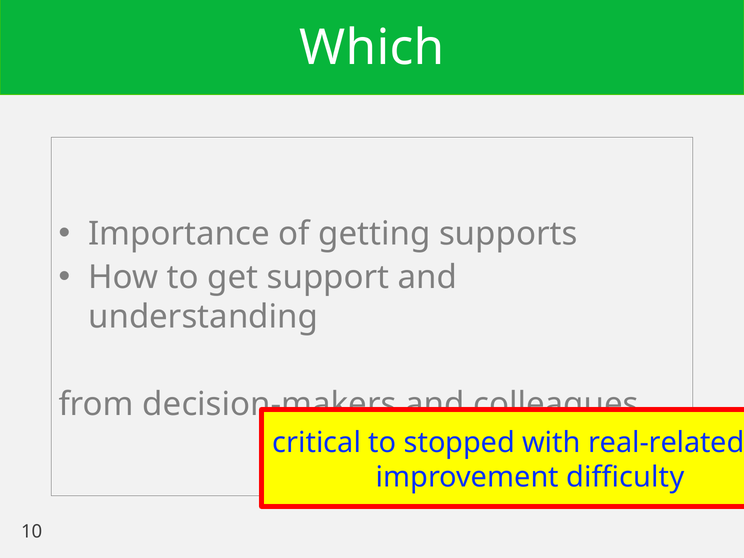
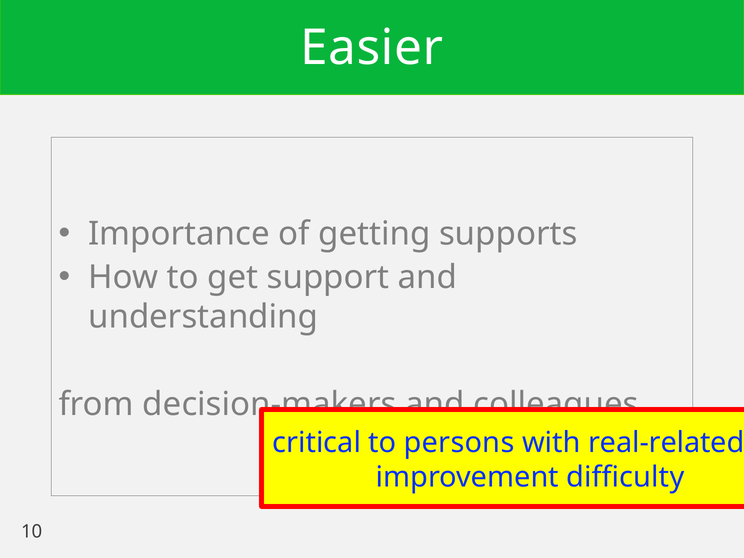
Which: Which -> Easier
stopped: stopped -> persons
